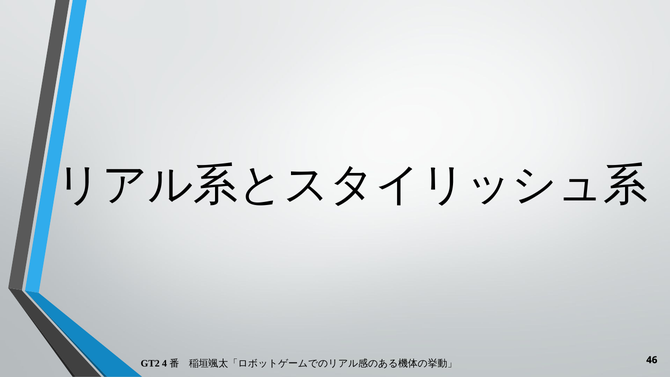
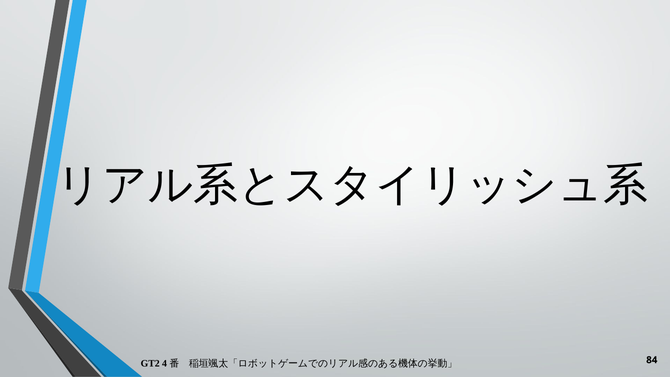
46: 46 -> 84
